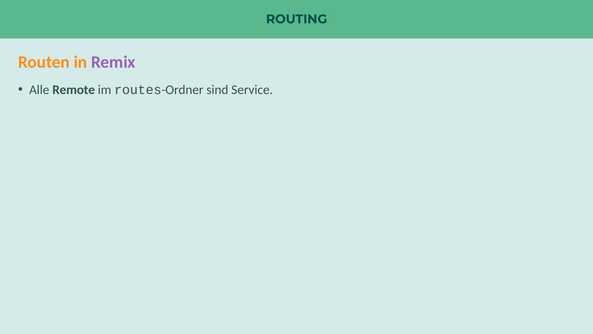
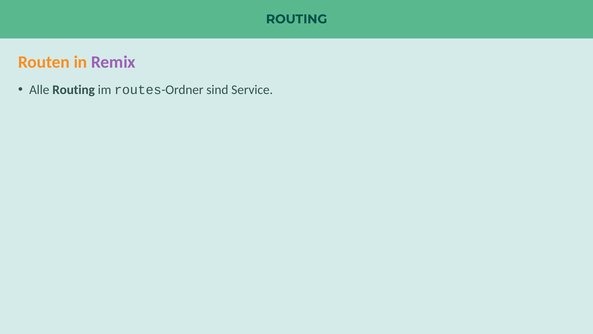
Alle Remote: Remote -> Routing
